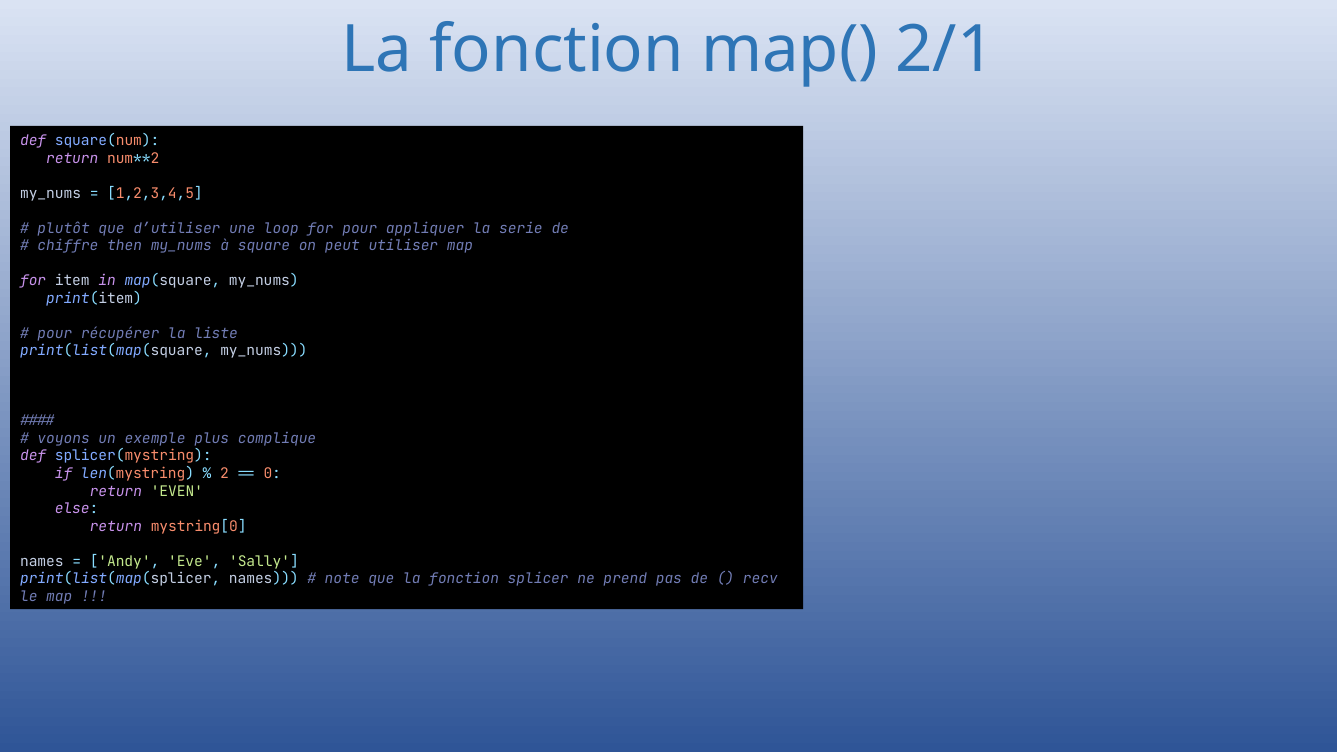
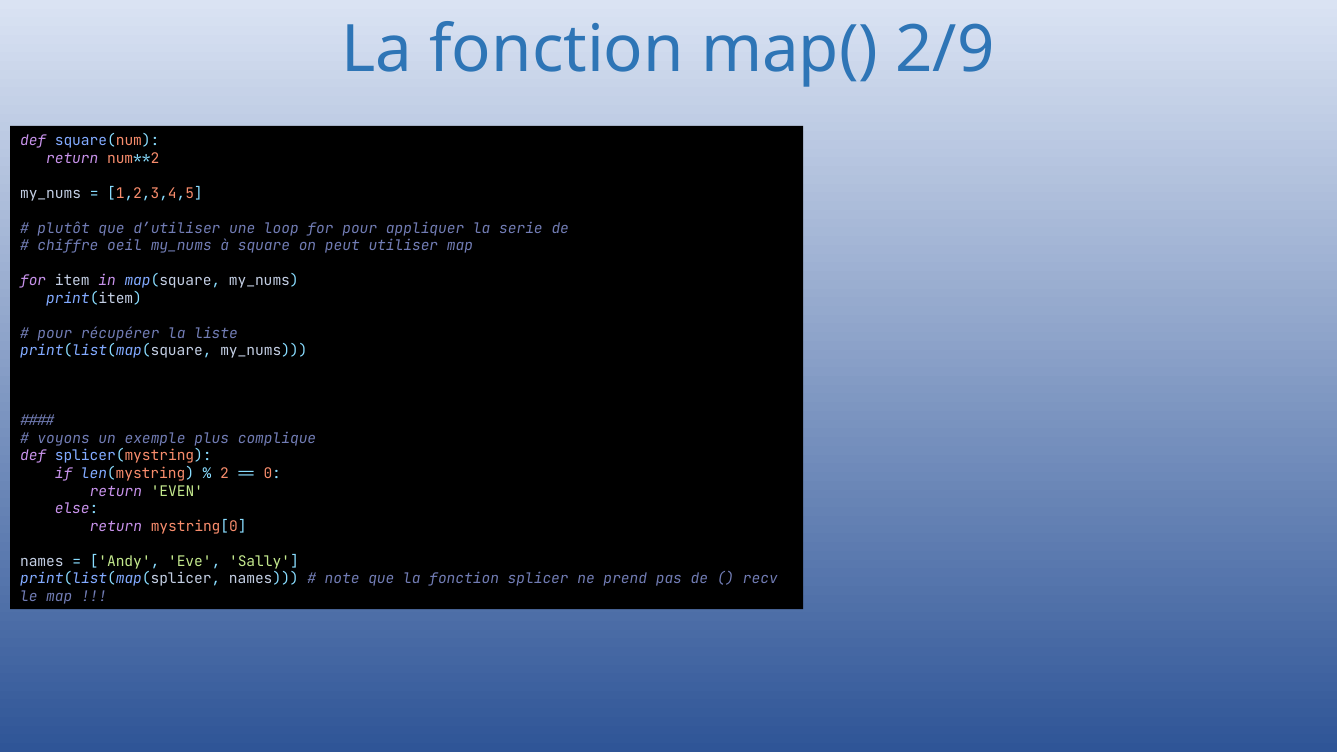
2/1: 2/1 -> 2/9
then: then -> oeil
